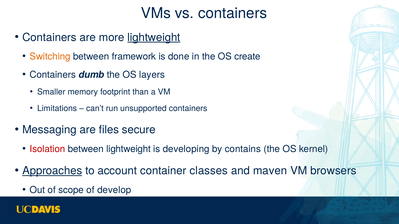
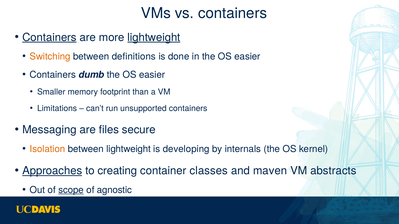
Containers at (49, 37) underline: none -> present
framework: framework -> definitions
in the OS create: create -> easier
layers at (152, 75): layers -> easier
Isolation colour: red -> orange
contains: contains -> internals
account: account -> creating
browsers: browsers -> abstracts
scope underline: none -> present
develop: develop -> agnostic
